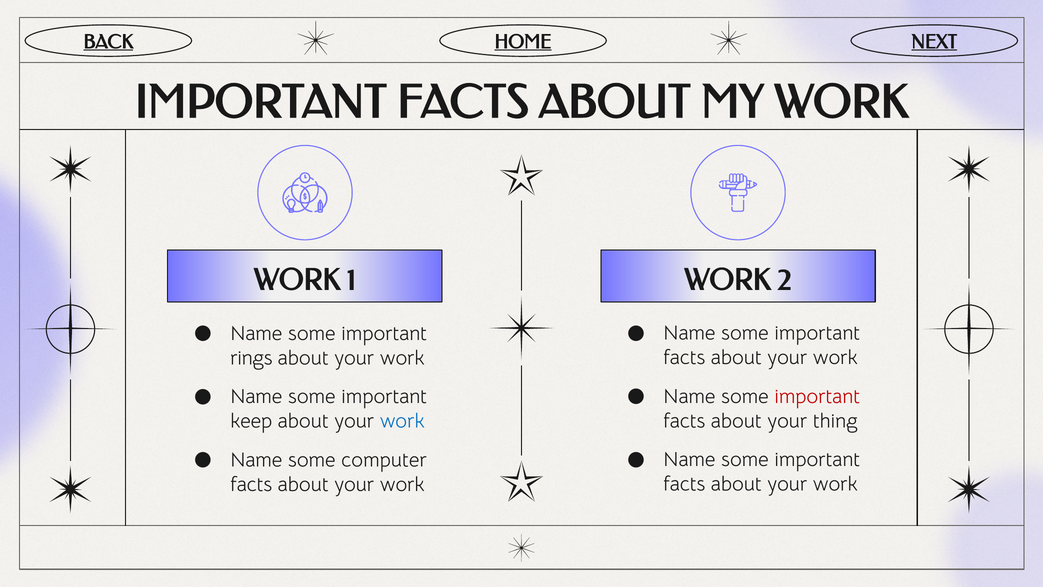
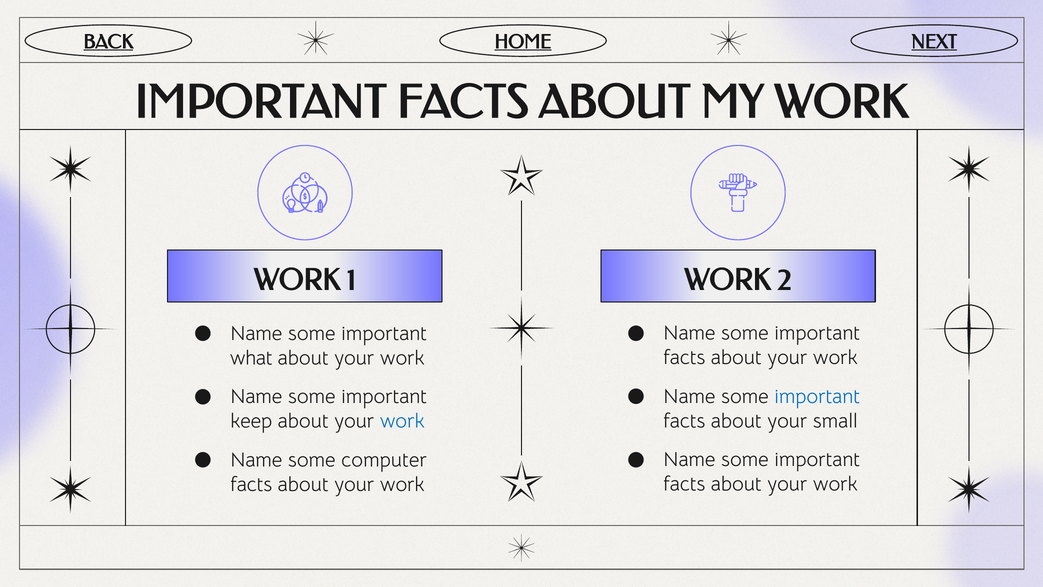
rings: rings -> what
important at (817, 396) colour: red -> blue
thing: thing -> small
